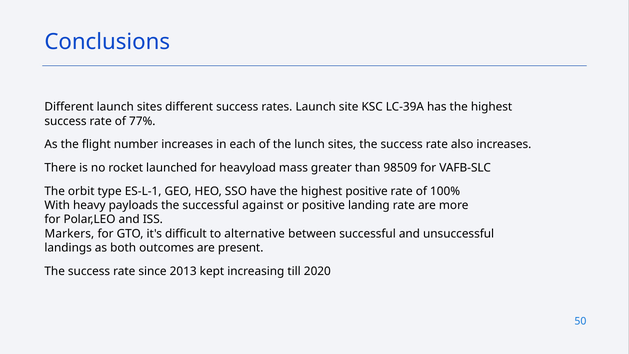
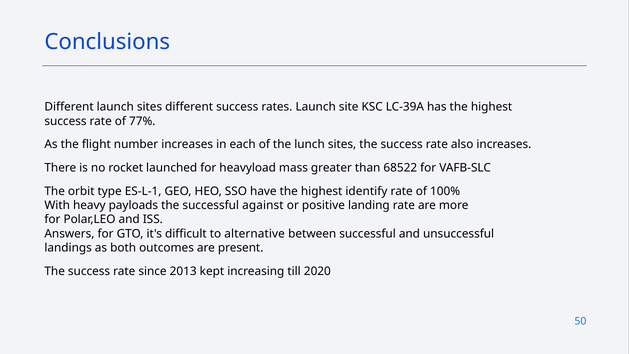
98509: 98509 -> 68522
highest positive: positive -> identify
Markers: Markers -> Answers
